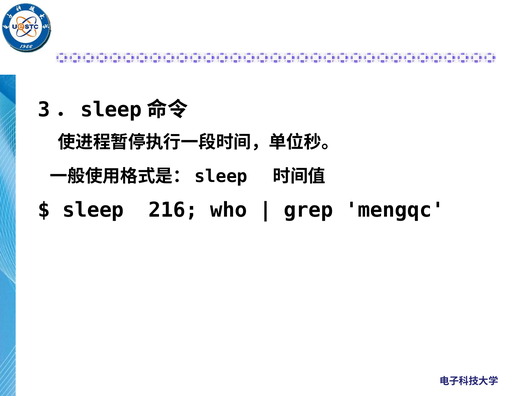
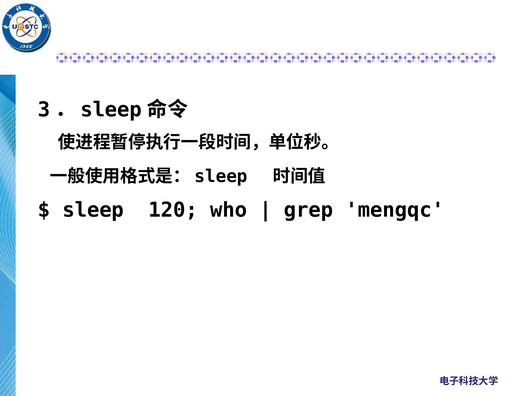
216: 216 -> 120
